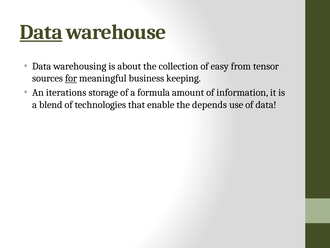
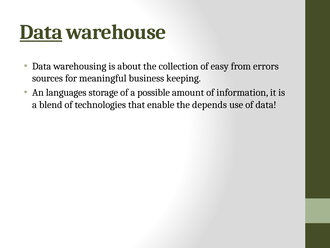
tensor: tensor -> errors
for underline: present -> none
iterations: iterations -> languages
formula: formula -> possible
